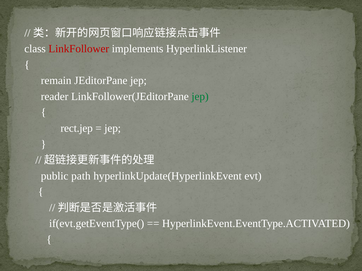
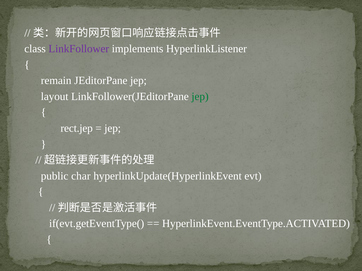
LinkFollower colour: red -> purple
reader: reader -> layout
path: path -> char
